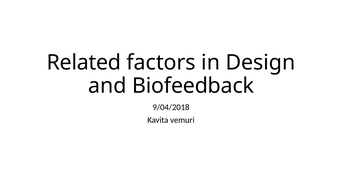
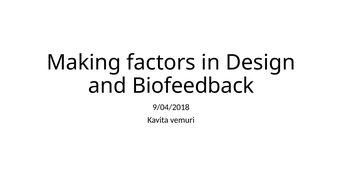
Related: Related -> Making
